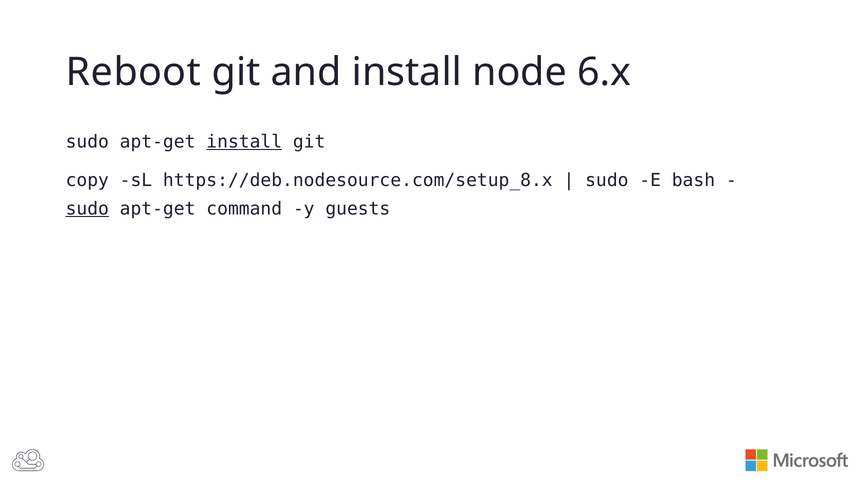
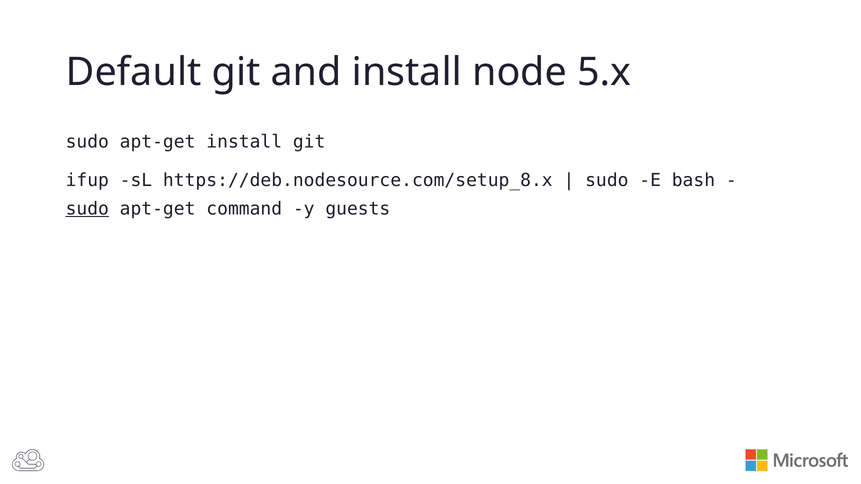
Reboot: Reboot -> Default
6.x: 6.x -> 5.x
install at (244, 142) underline: present -> none
copy: copy -> ifup
